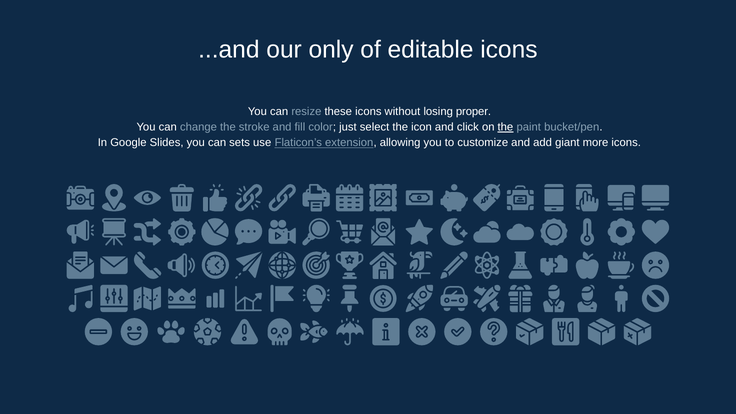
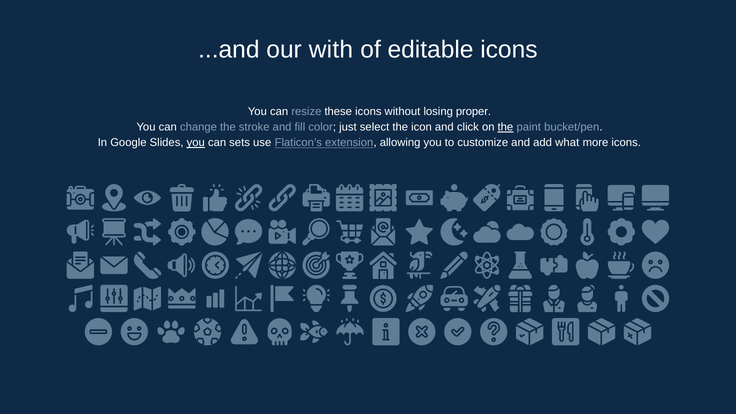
only: only -> with
you at (196, 143) underline: none -> present
giant: giant -> what
